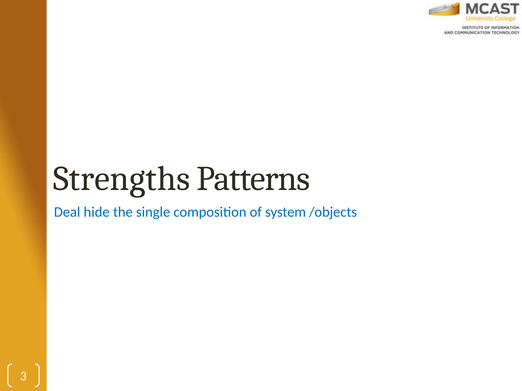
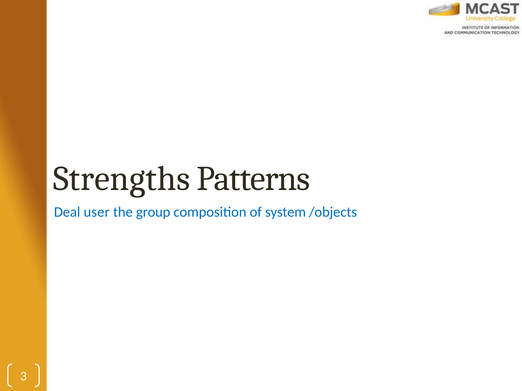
hide: hide -> user
single: single -> group
